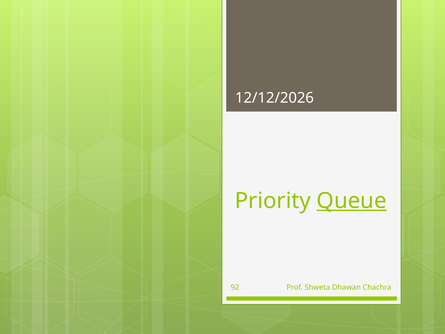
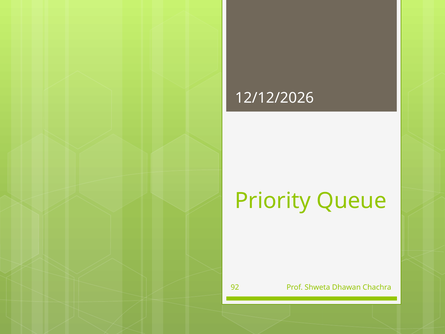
Queue underline: present -> none
